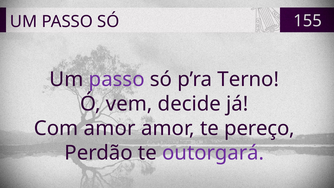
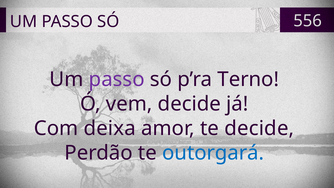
155: 155 -> 556
Com amor: amor -> deixa
te pereço: pereço -> decide
outorgará colour: purple -> blue
